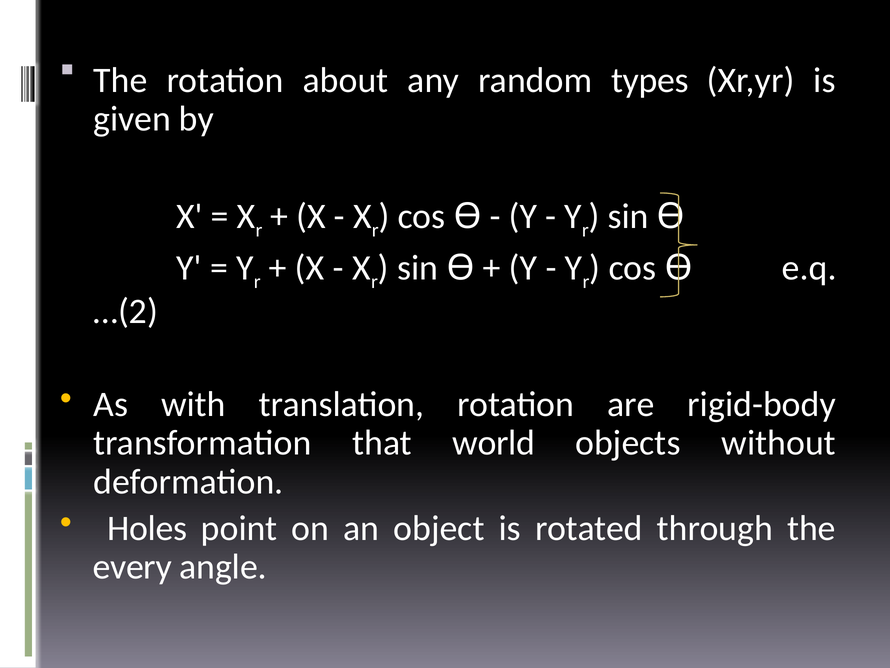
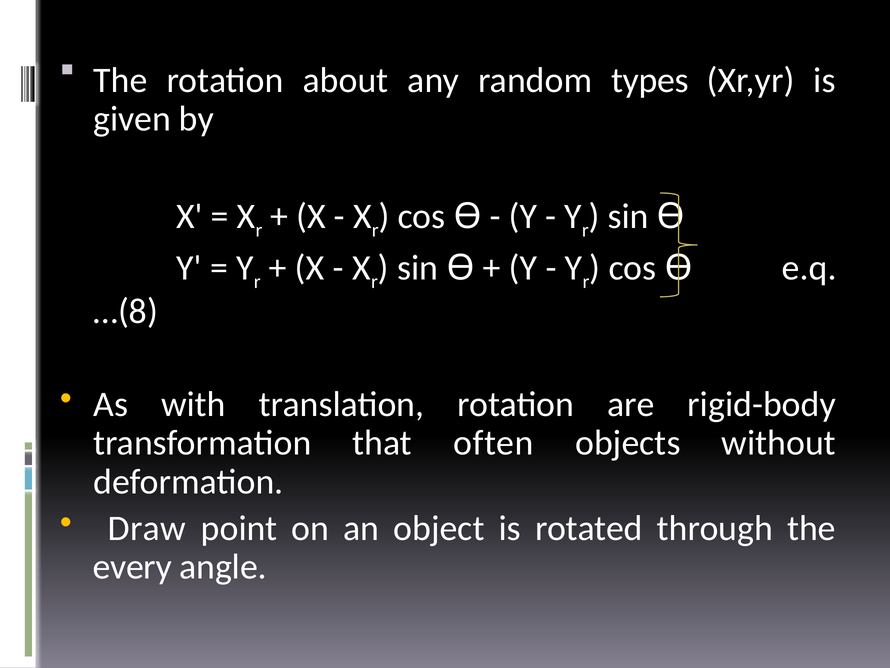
…(2: …(2 -> …(8
world: world -> often
Holes: Holes -> Draw
